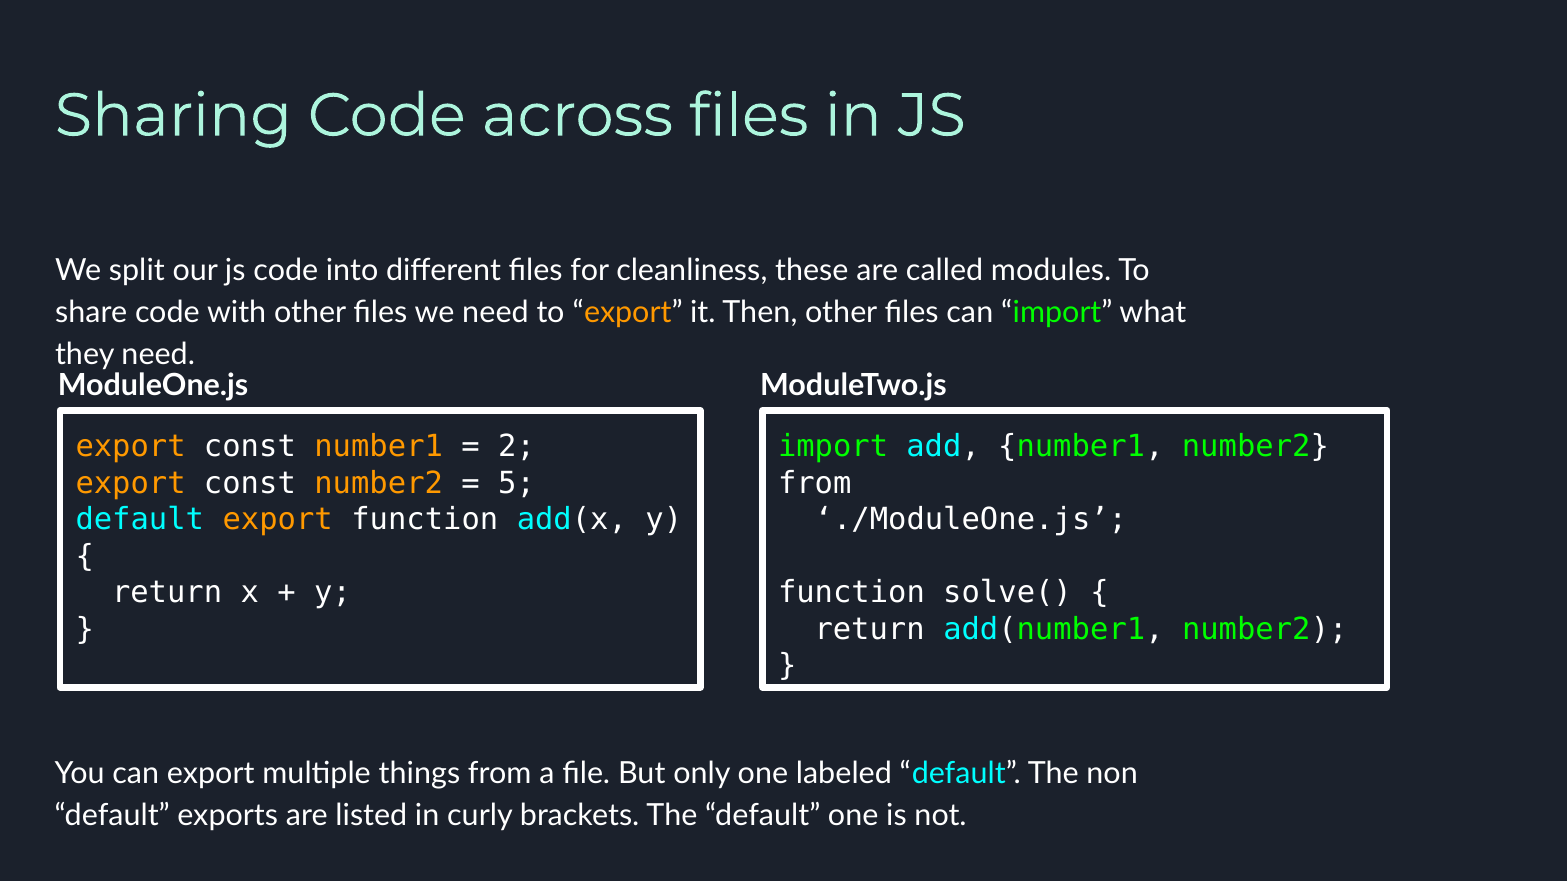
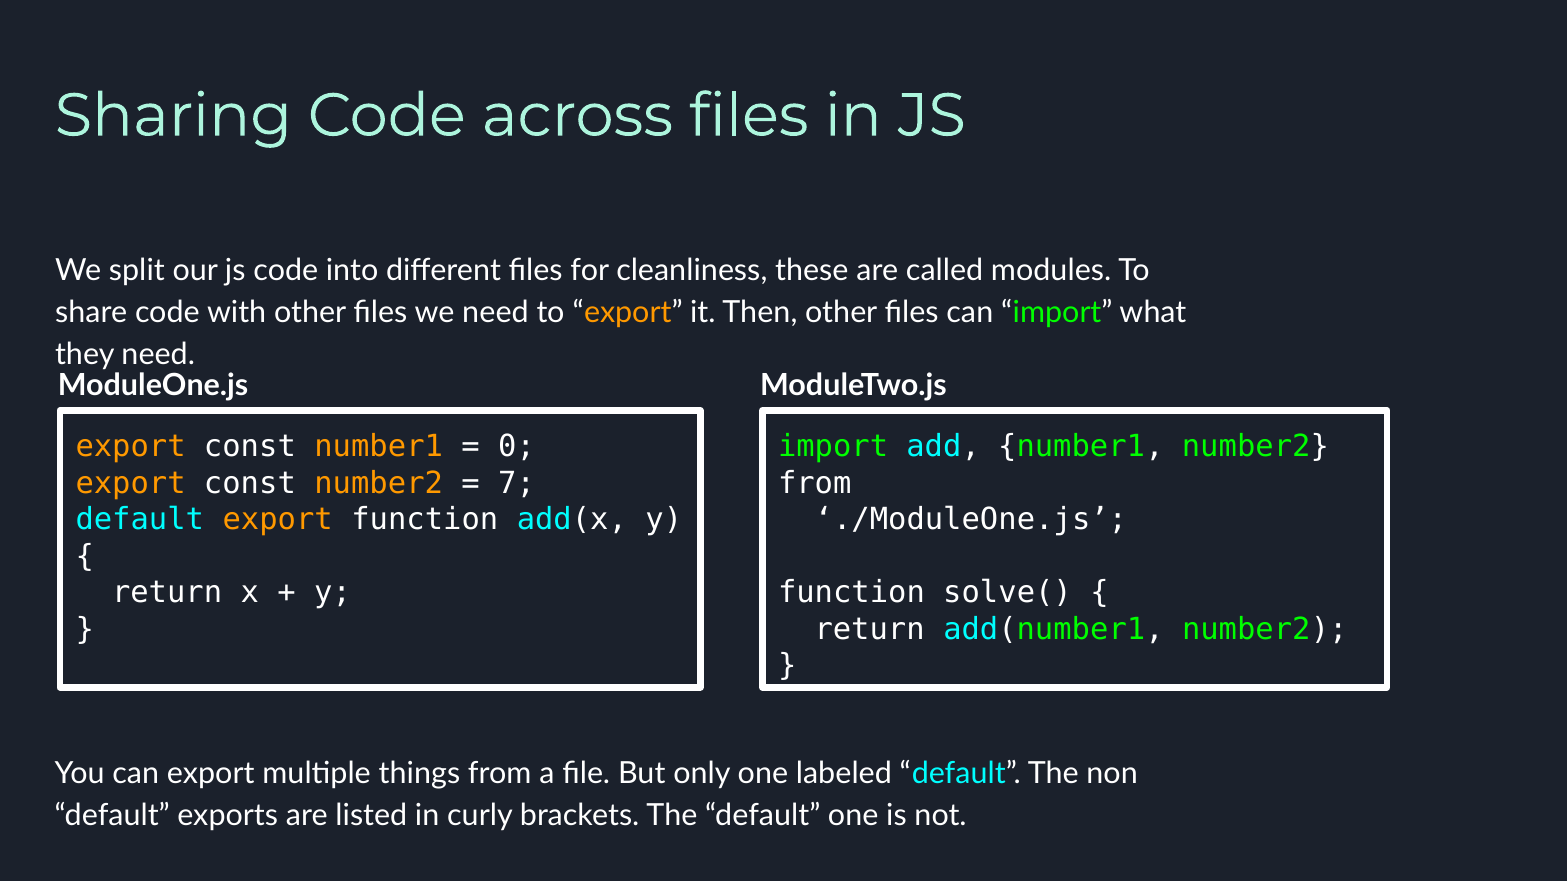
2: 2 -> 0
5: 5 -> 7
